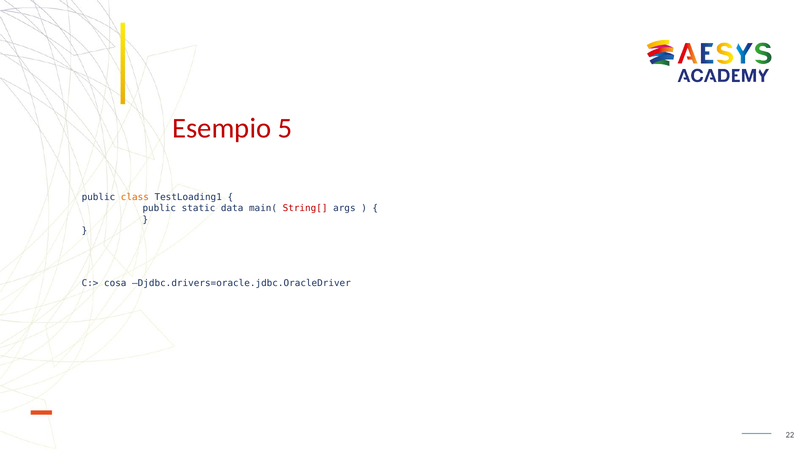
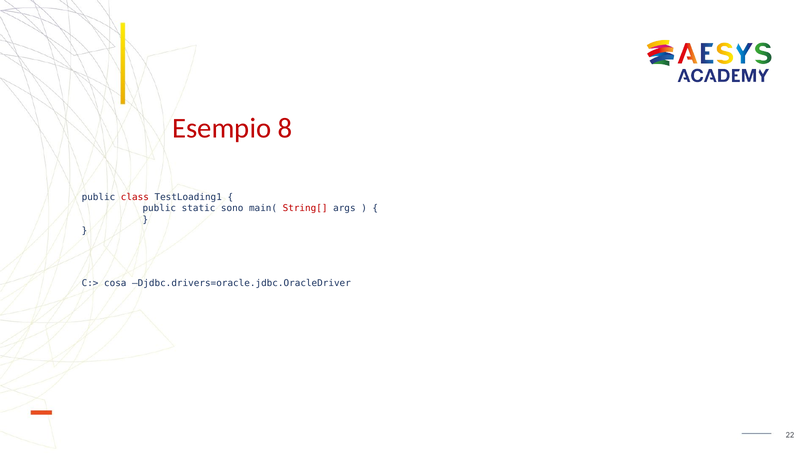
5: 5 -> 8
class colour: orange -> red
data: data -> sono
